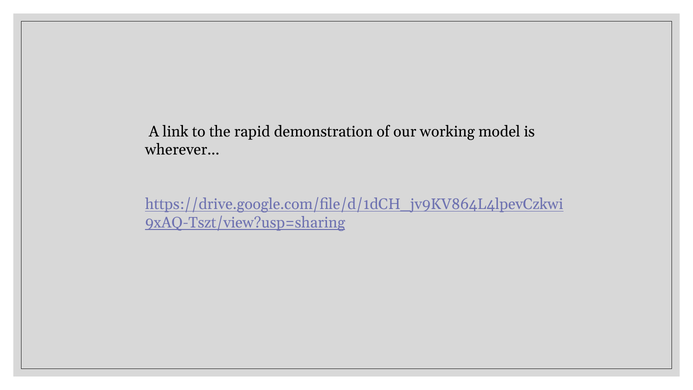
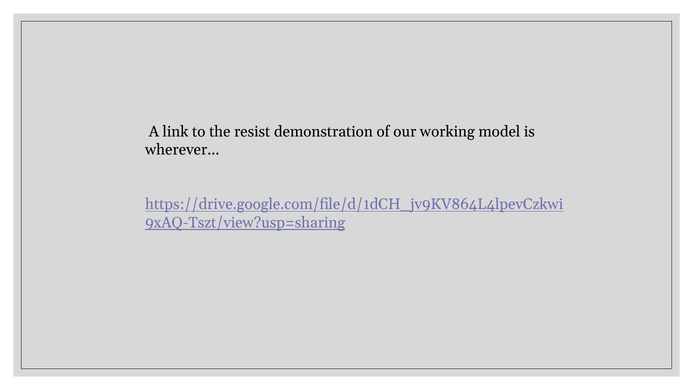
rapid: rapid -> resist
